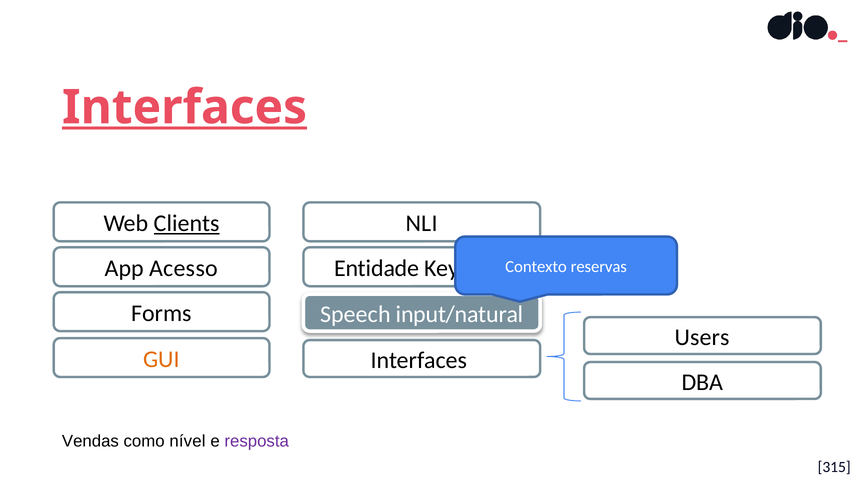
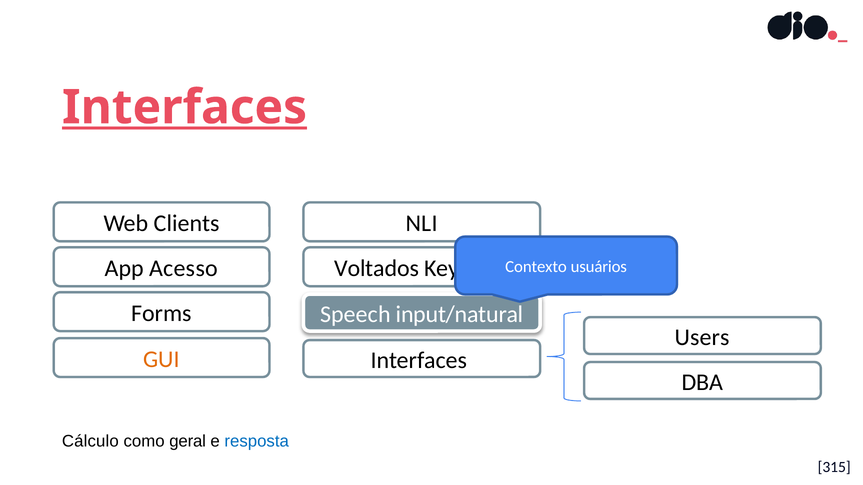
Clients underline: present -> none
Entidade: Entidade -> Voltados
reservas: reservas -> usuários
Vendas: Vendas -> Cálculo
nível: nível -> geral
resposta colour: purple -> blue
